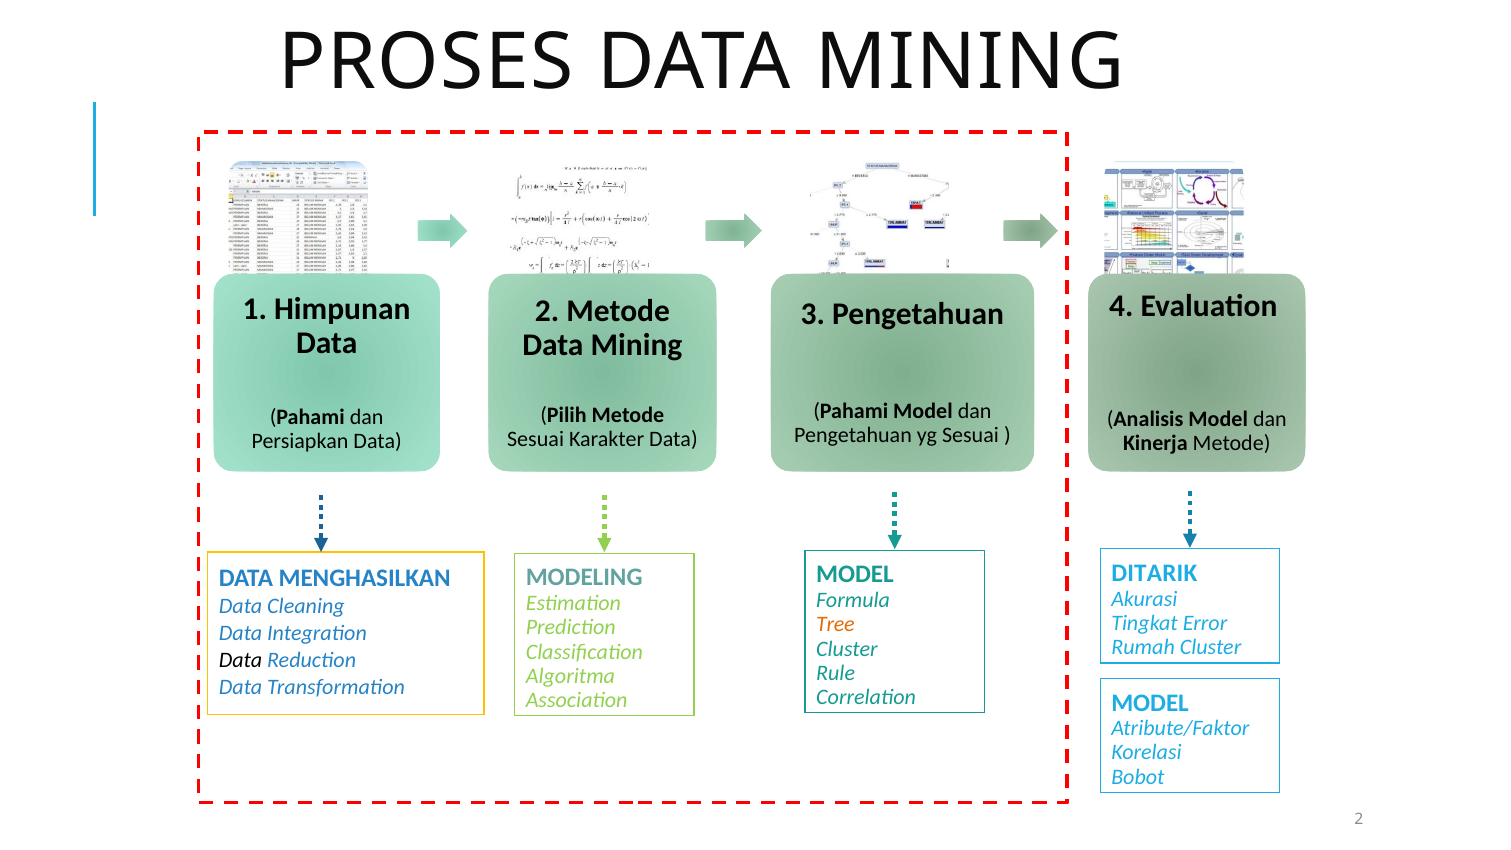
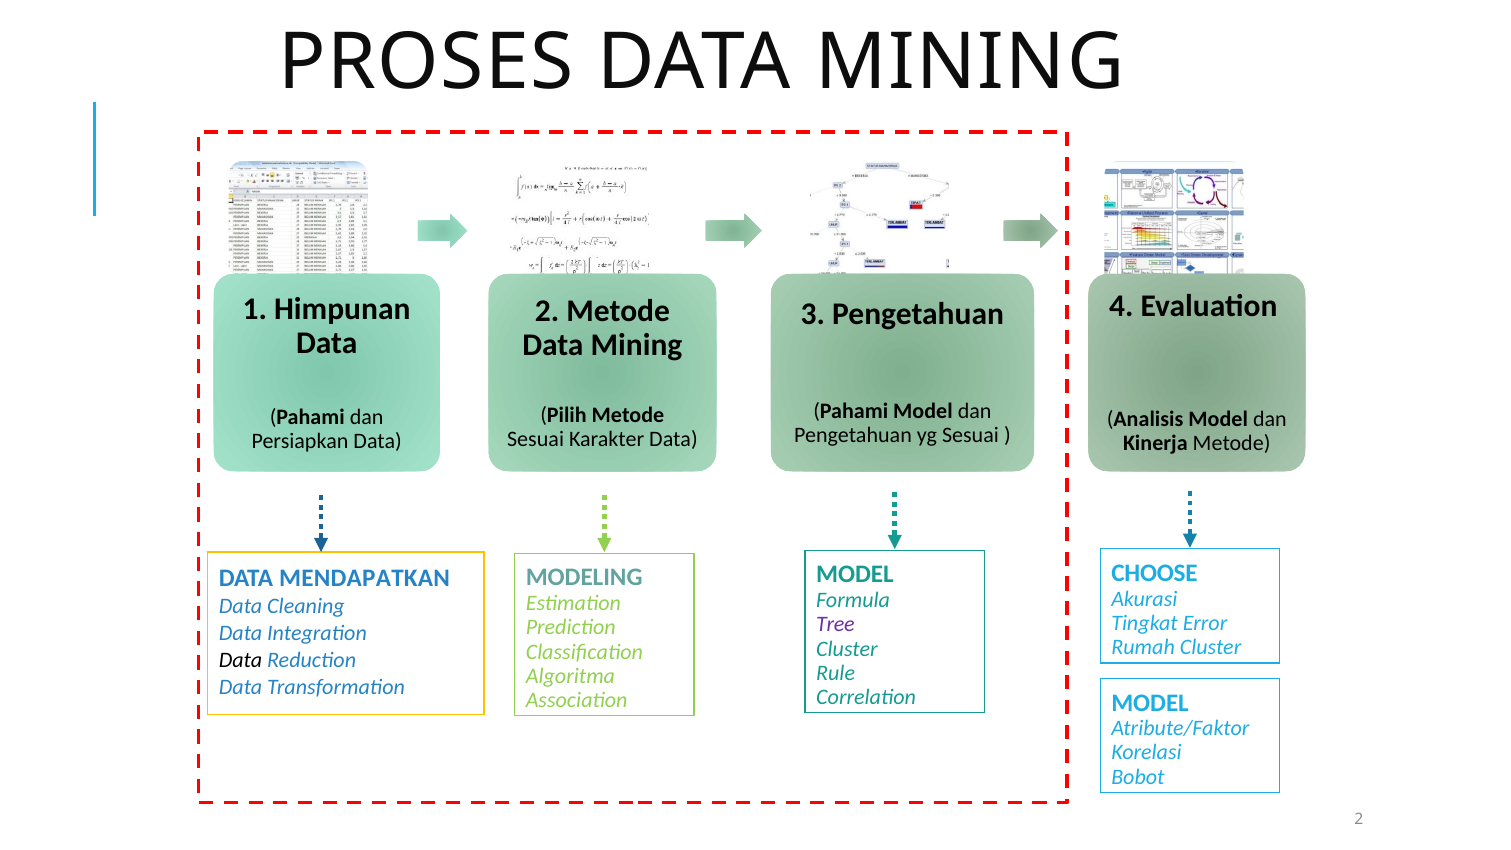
DITARIK: DITARIK -> CHOOSE
MENGHASILKAN: MENGHASILKAN -> MENDAPATKAN
Tree colour: orange -> purple
